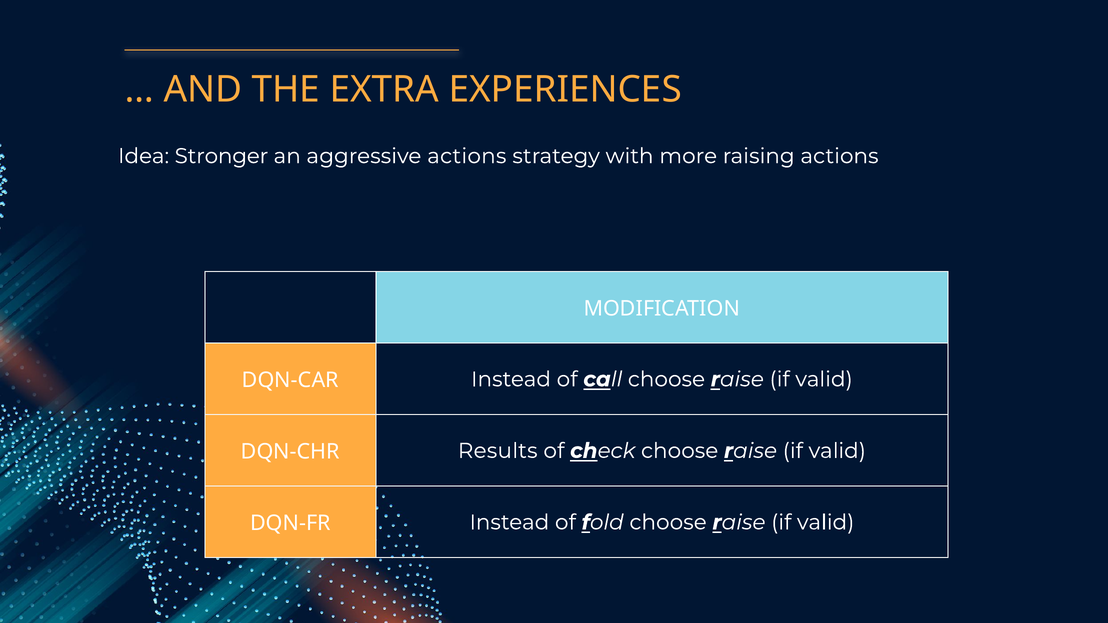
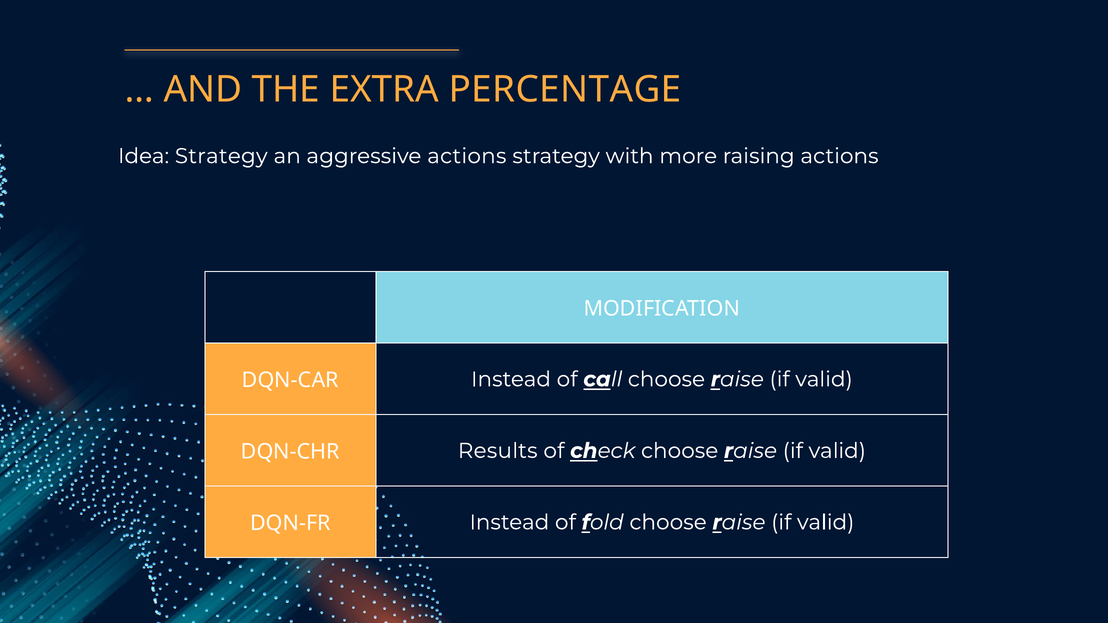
EXPERIENCES: EXPERIENCES -> PERCENTAGE
Idea Stronger: Stronger -> Strategy
